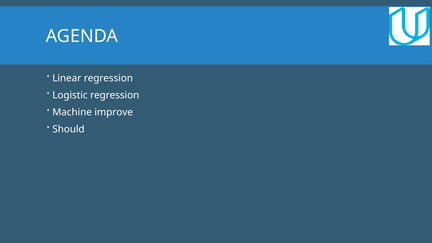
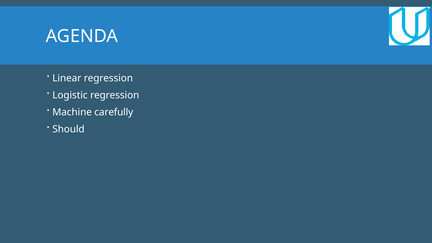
improve: improve -> carefully
